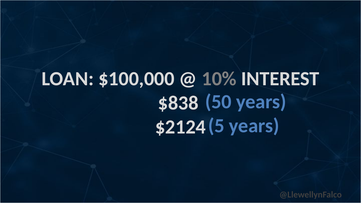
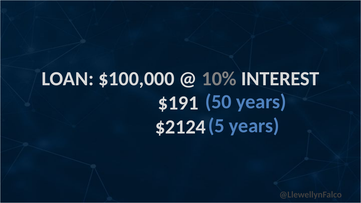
$838: $838 -> $191
